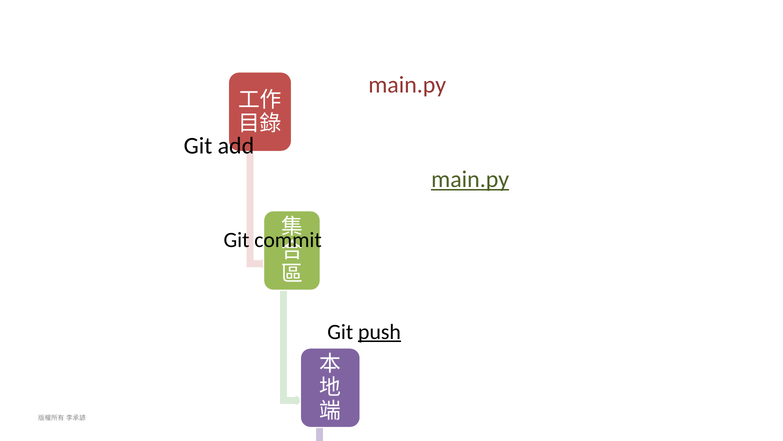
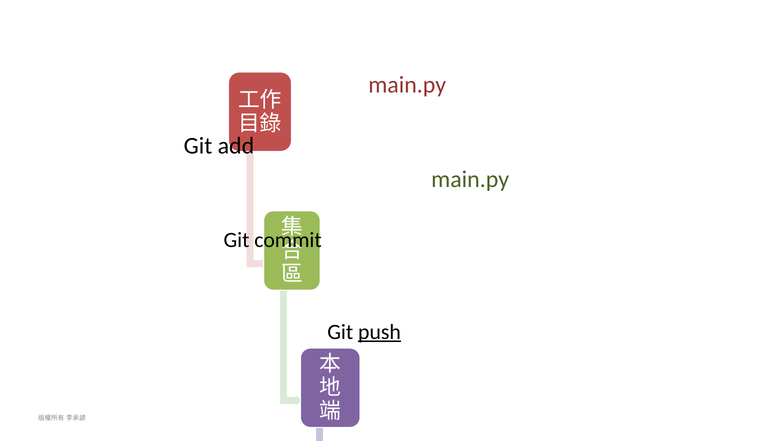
main.py at (470, 179) underline: present -> none
